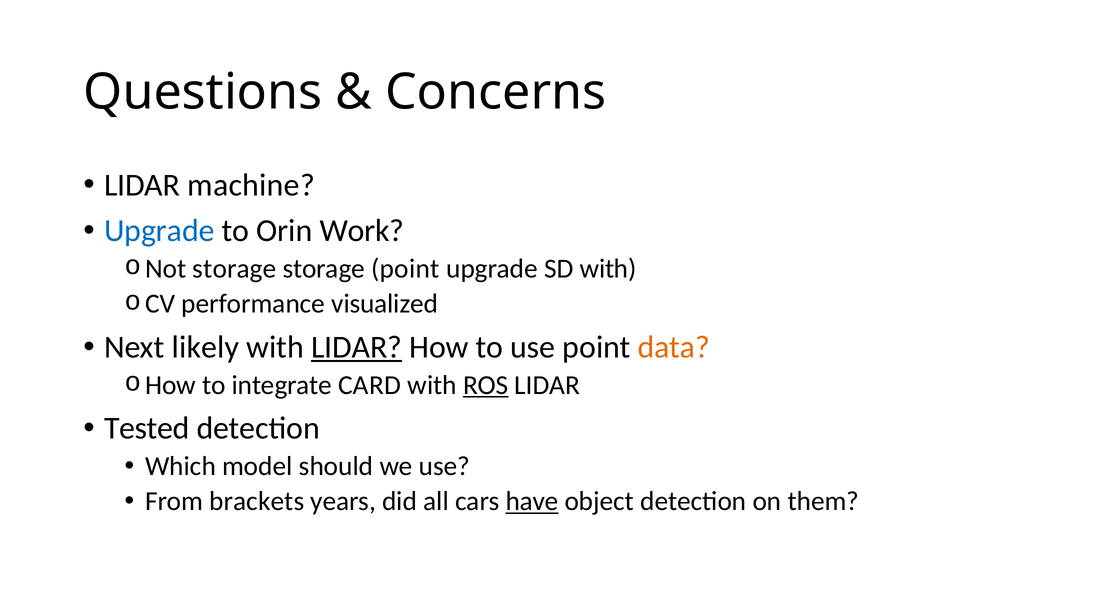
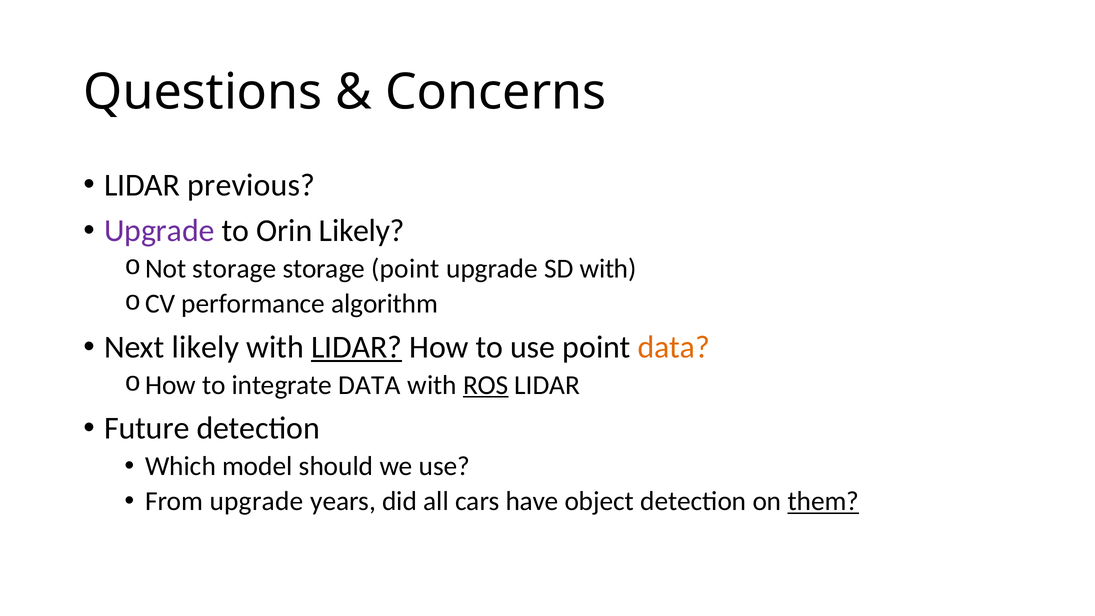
machine: machine -> previous
Upgrade at (159, 231) colour: blue -> purple
Orin Work: Work -> Likely
visualized: visualized -> algorithm
integrate CARD: CARD -> DATA
Tested: Tested -> Future
From brackets: brackets -> upgrade
have underline: present -> none
them underline: none -> present
